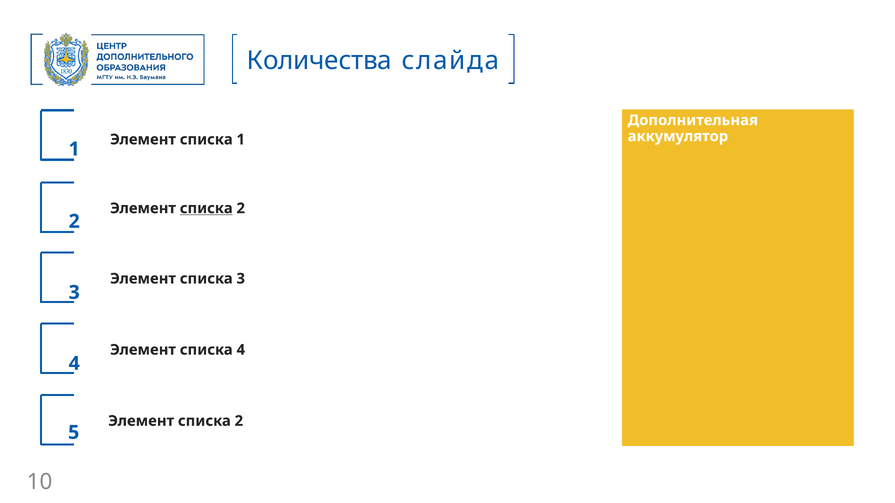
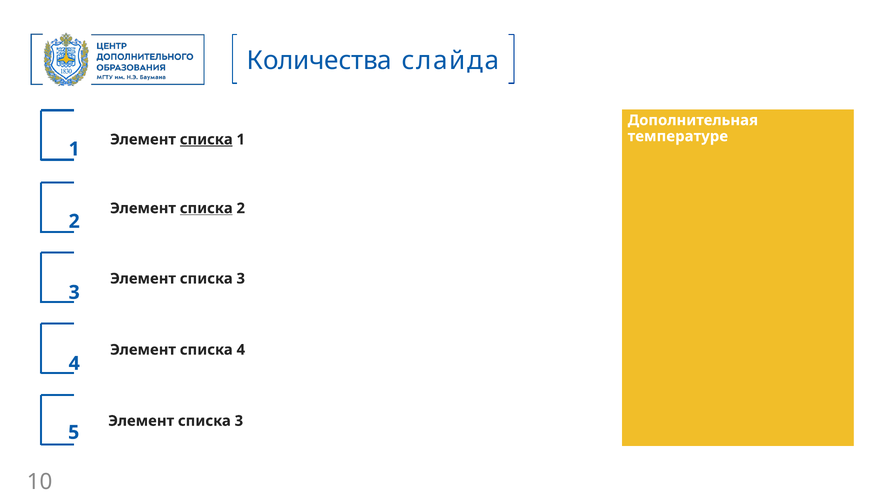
аккумулятор: аккумулятор -> температуре
списка at (206, 140) underline: none -> present
2 at (239, 421): 2 -> 3
